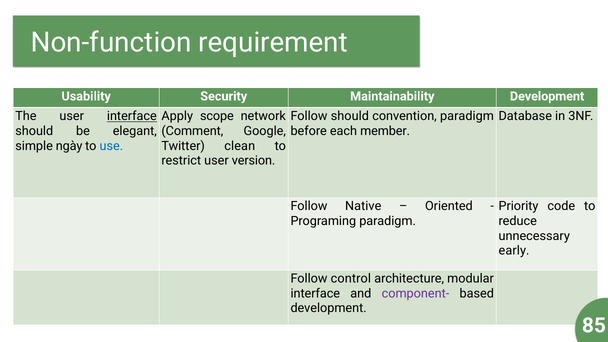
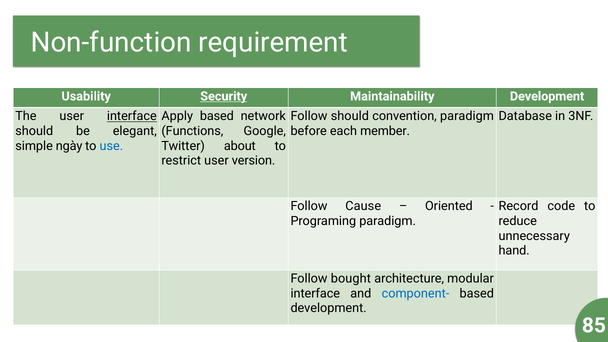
Security underline: none -> present
Apply scope: scope -> based
Comment: Comment -> Functions
clean: clean -> about
Native: Native -> Cause
Priority: Priority -> Record
early: early -> hand
control: control -> bought
component- colour: purple -> blue
